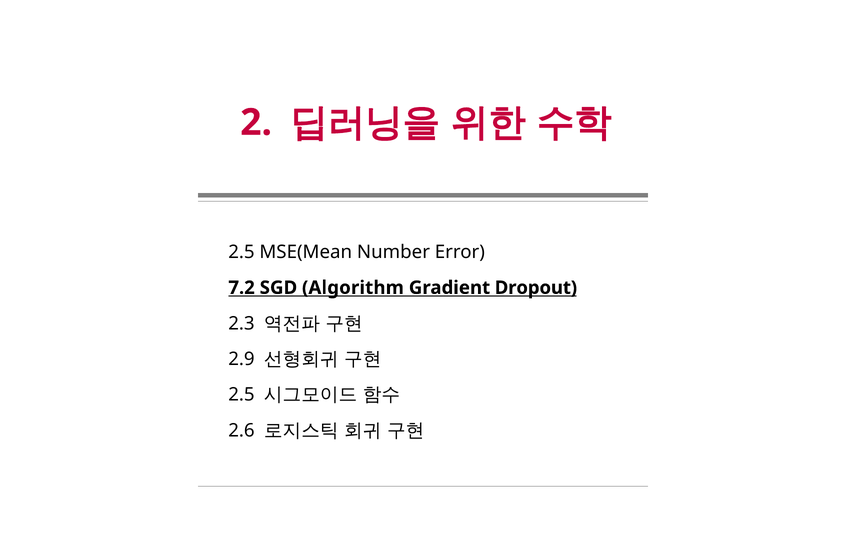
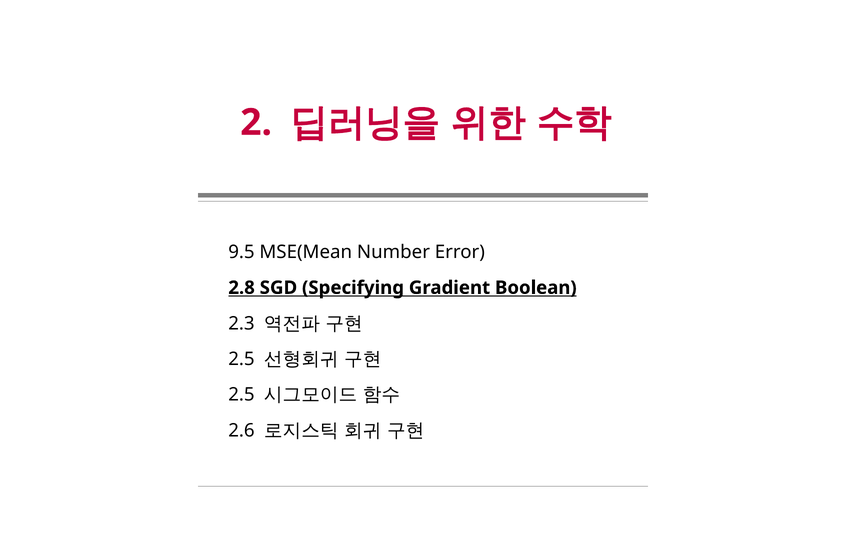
2.5 at (241, 252): 2.5 -> 9.5
7.2: 7.2 -> 2.8
Algorithm: Algorithm -> Specifying
Dropout: Dropout -> Boolean
2.9 at (241, 359): 2.9 -> 2.5
